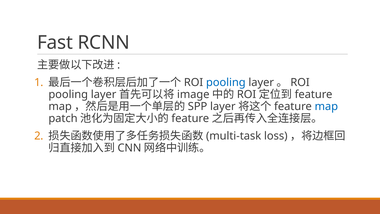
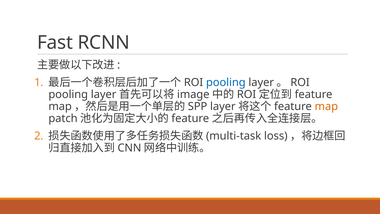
map at (326, 106) colour: blue -> orange
